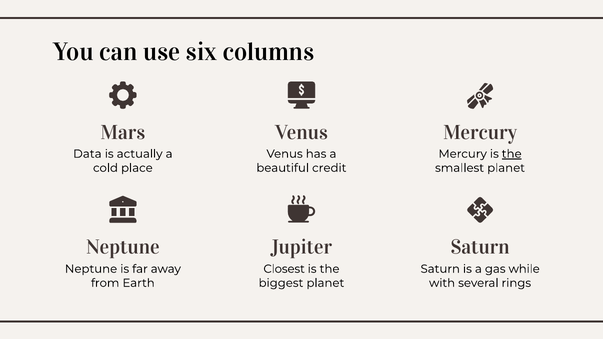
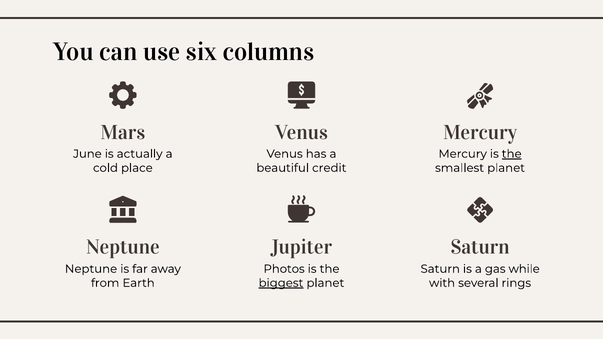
Data: Data -> June
Closest: Closest -> Photos
biggest underline: none -> present
